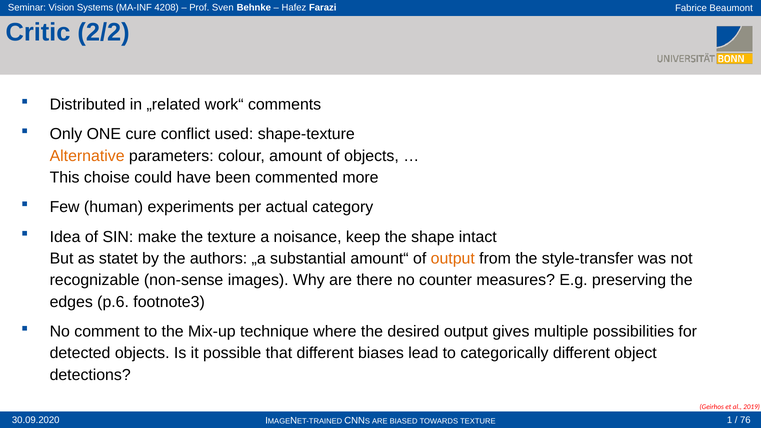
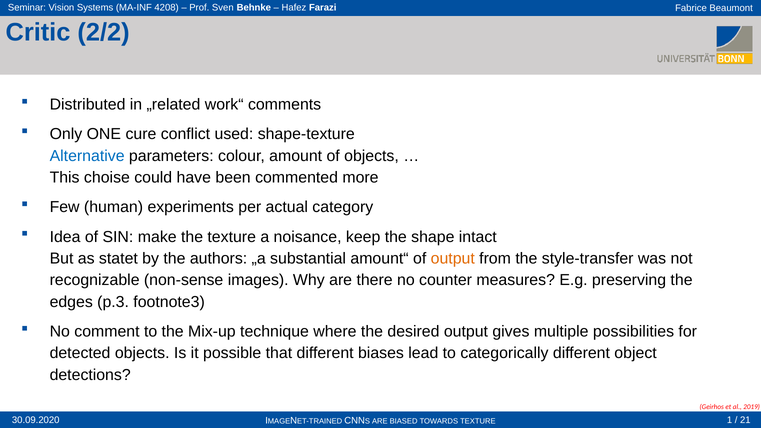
Alternative colour: orange -> blue
p.6: p.6 -> p.3
76: 76 -> 21
